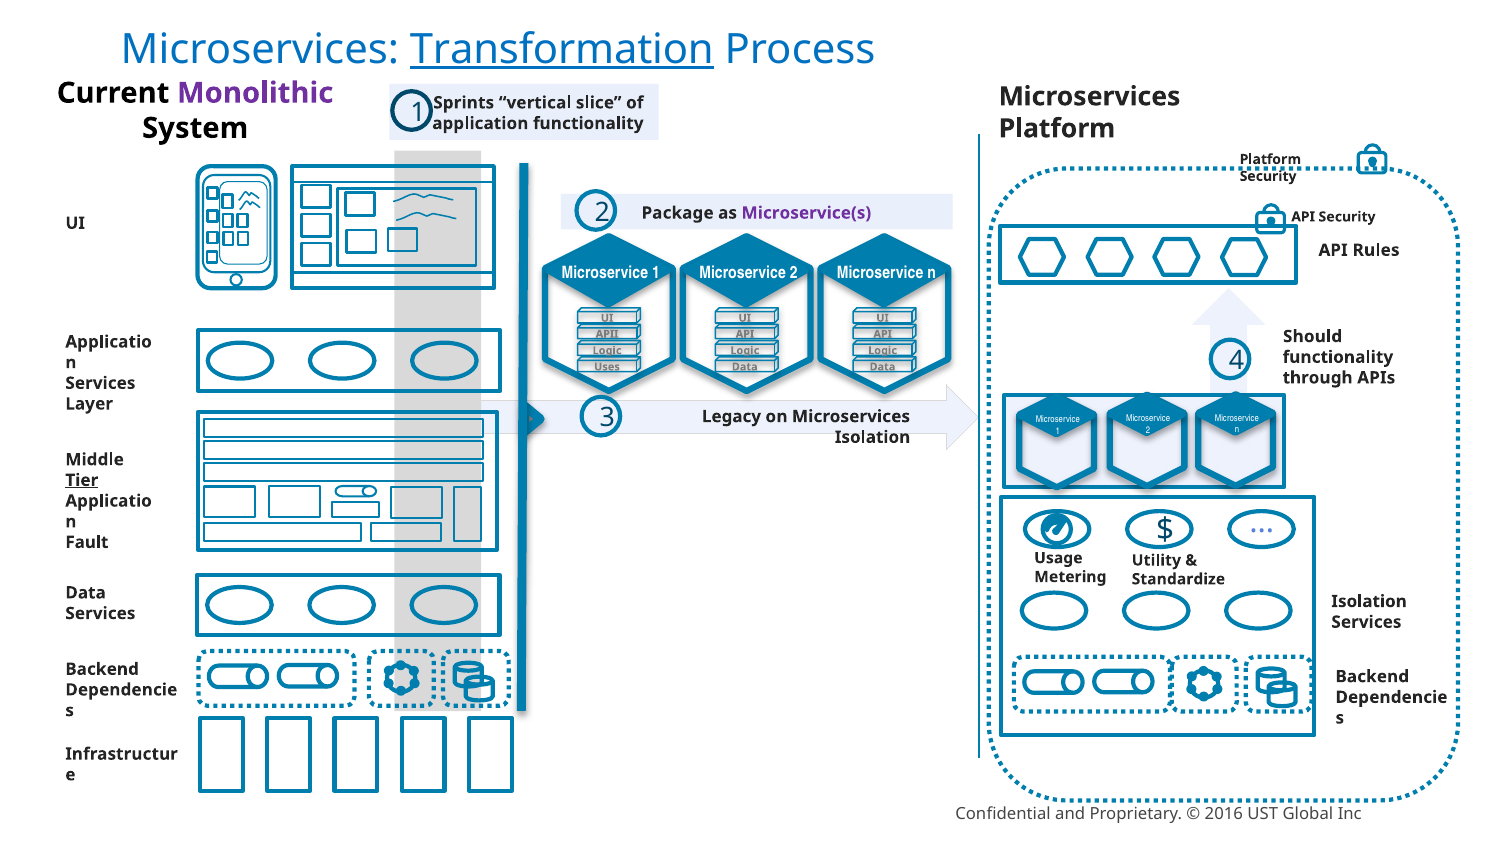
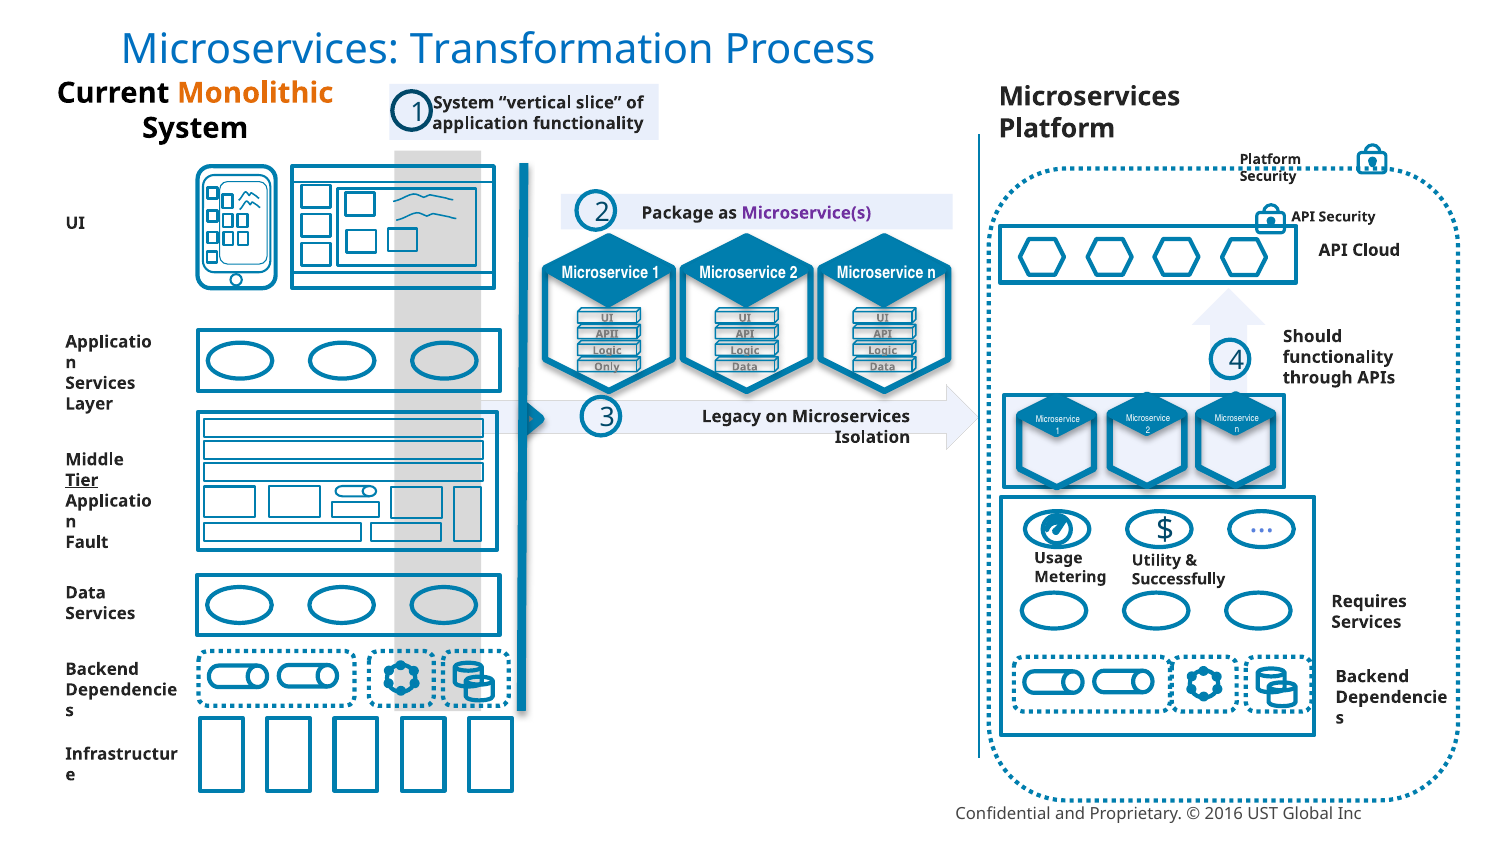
Transformation at (562, 50) underline: present -> none
Monolithic colour: purple -> orange
Sprints at (464, 103): Sprints -> System
Rules: Rules -> Cloud
Uses: Uses -> Only
Standardize: Standardize -> Successfully
Isolation at (1369, 601): Isolation -> Requires
